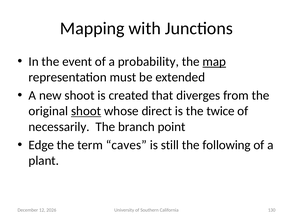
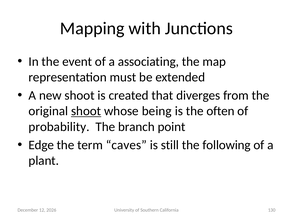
probability: probability -> associating
map underline: present -> none
direct: direct -> being
twice: twice -> often
necessarily: necessarily -> probability
